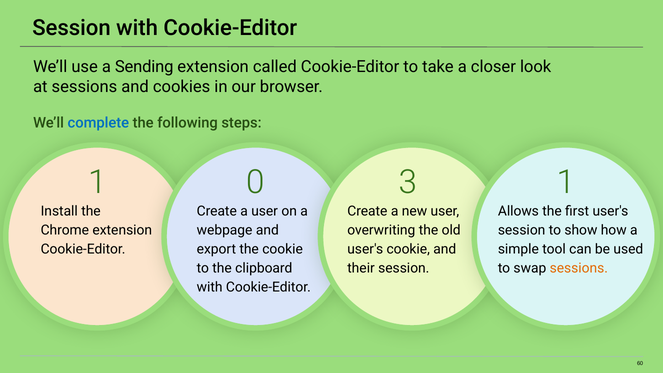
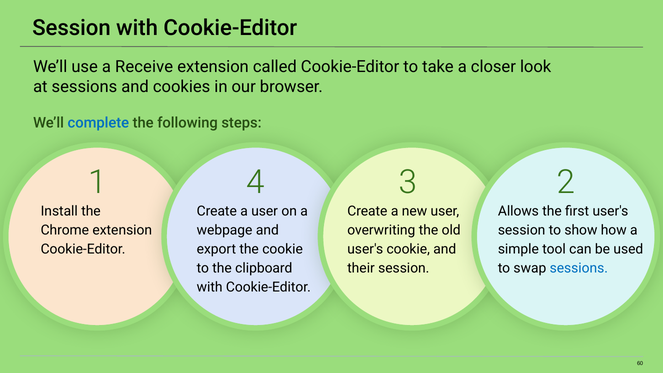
Sending: Sending -> Receive
0: 0 -> 4
3 1: 1 -> 2
sessions at (579, 268) colour: orange -> blue
